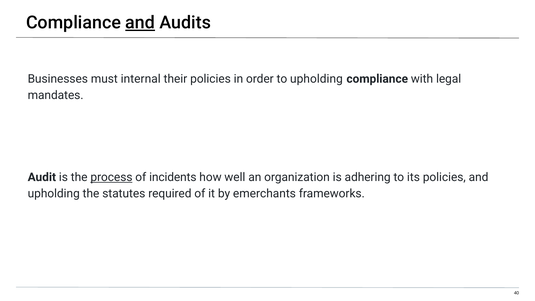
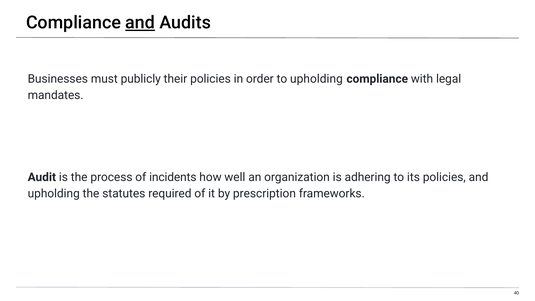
internal: internal -> publicly
process underline: present -> none
emerchants: emerchants -> prescription
